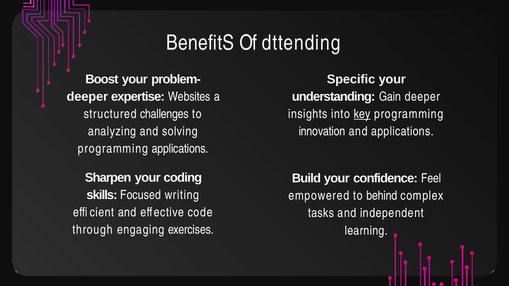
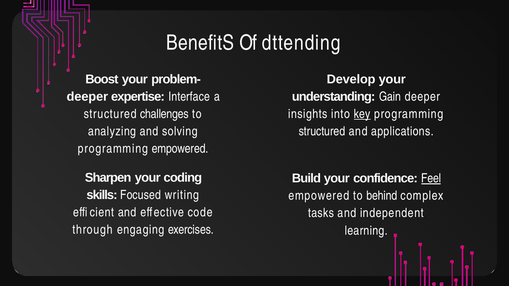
Specific: Specific -> Develop
Websites: Websites -> Interface
innovation at (322, 131): innovation -> structured
programming applications: applications -> empowered
Feel underline: none -> present
